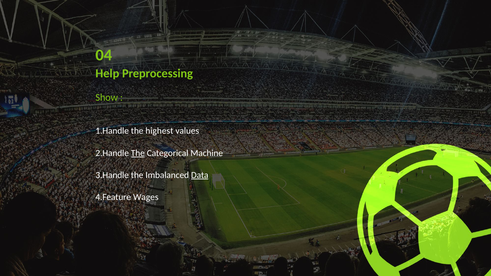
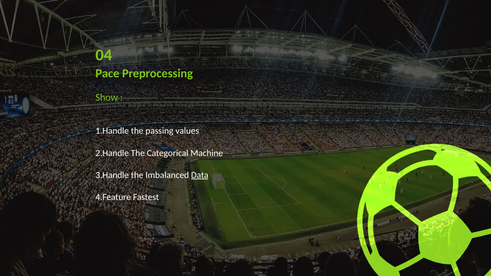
Help: Help -> Pace
highest: highest -> passing
The at (138, 153) underline: present -> none
Wages: Wages -> Fastest
